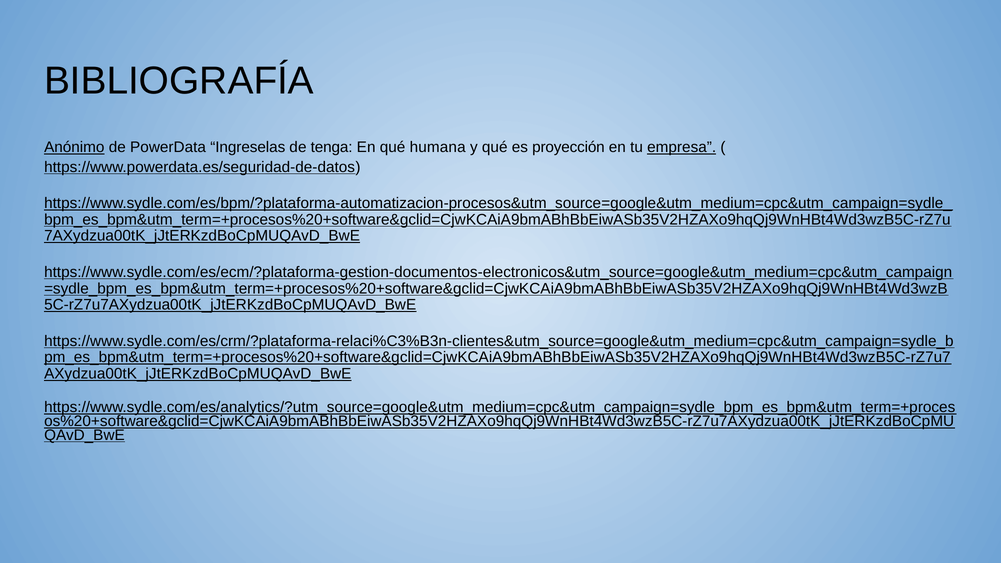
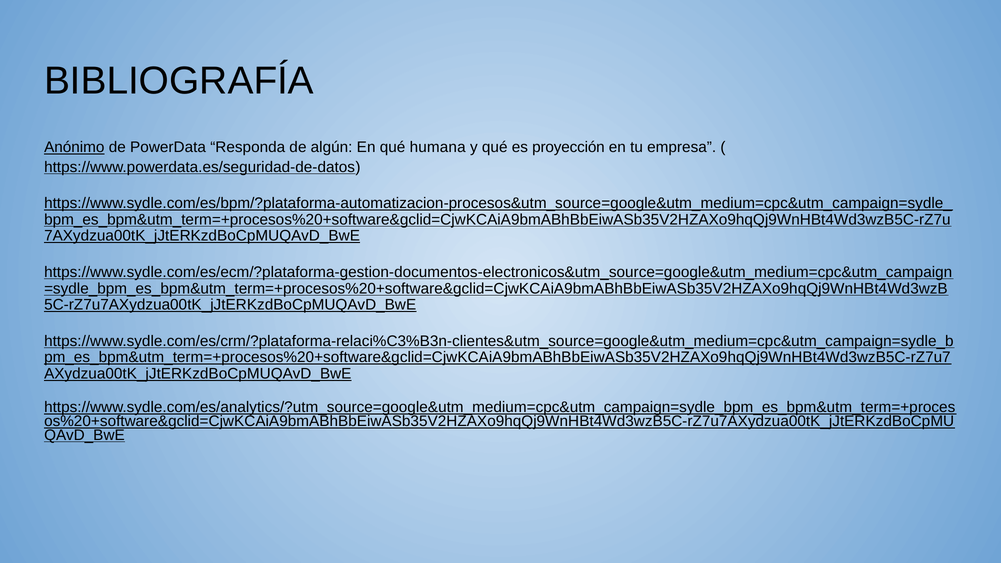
Ingreselas: Ingreselas -> Responda
tenga: tenga -> algún
empresa underline: present -> none
